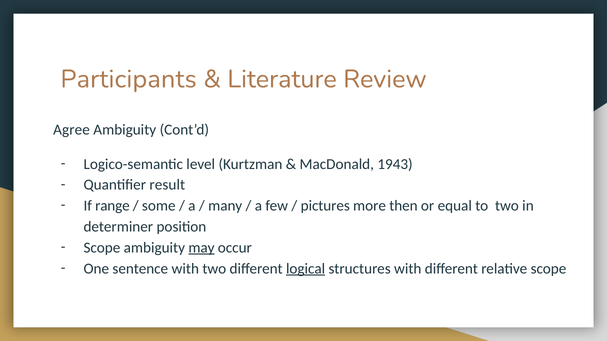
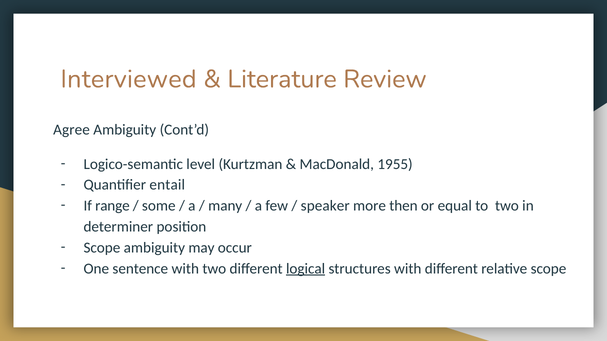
Participants: Participants -> Interviewed
1943: 1943 -> 1955
result: result -> entail
pictures: pictures -> speaker
may underline: present -> none
